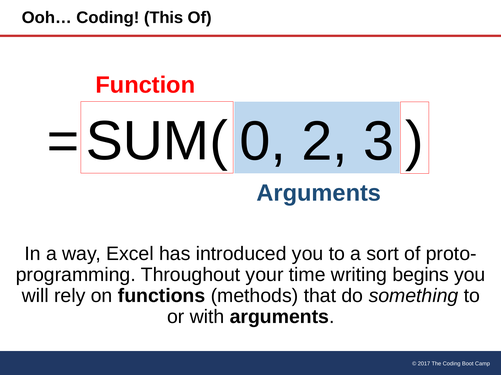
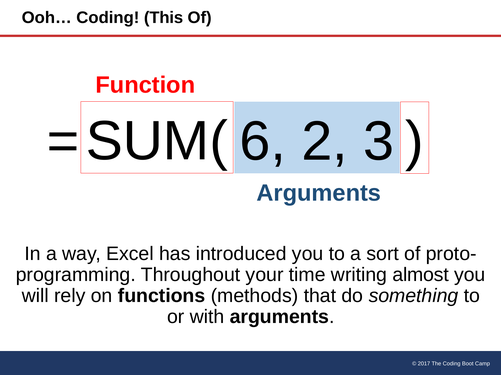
0: 0 -> 6
begins: begins -> almost
